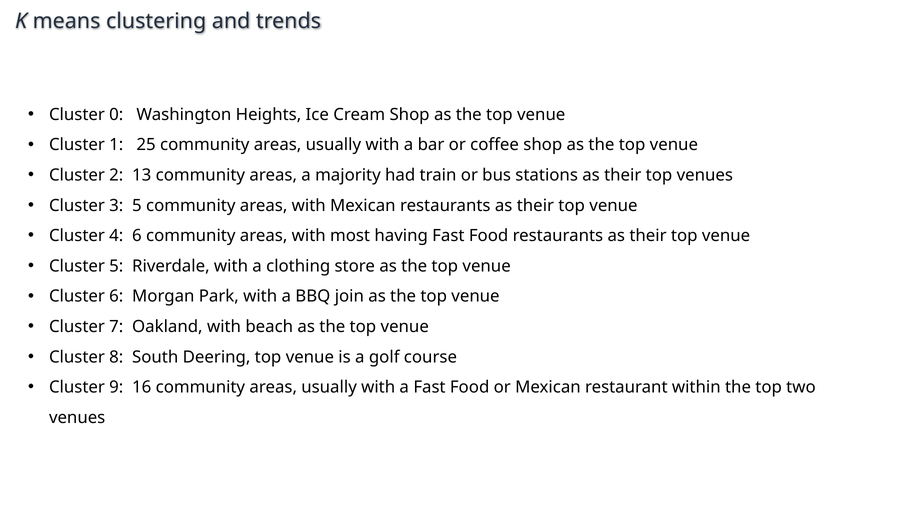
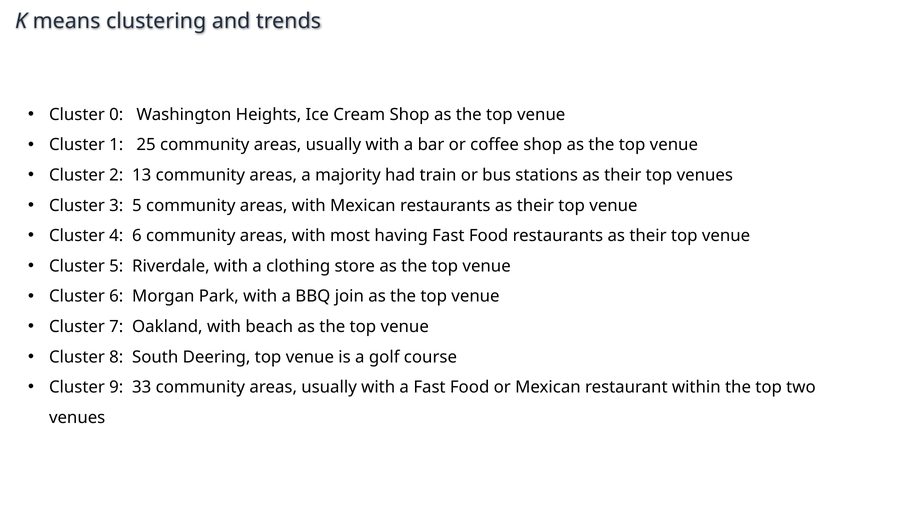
16: 16 -> 33
